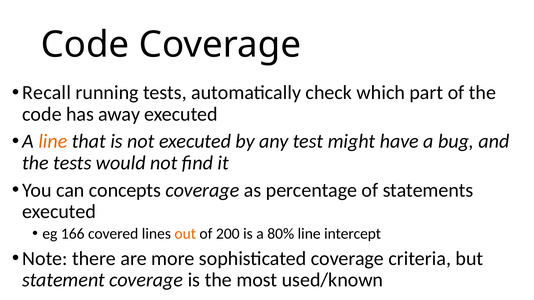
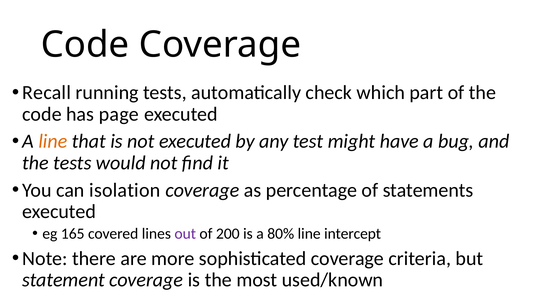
away: away -> page
concepts: concepts -> isolation
166: 166 -> 165
out colour: orange -> purple
